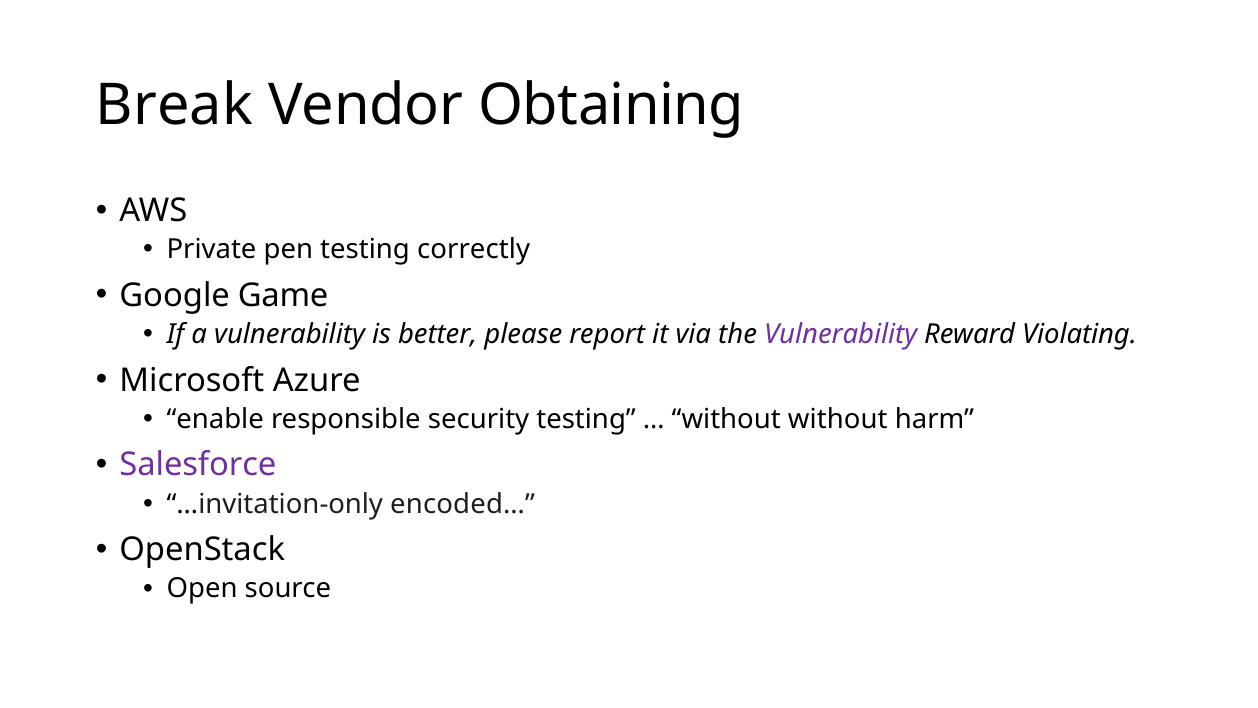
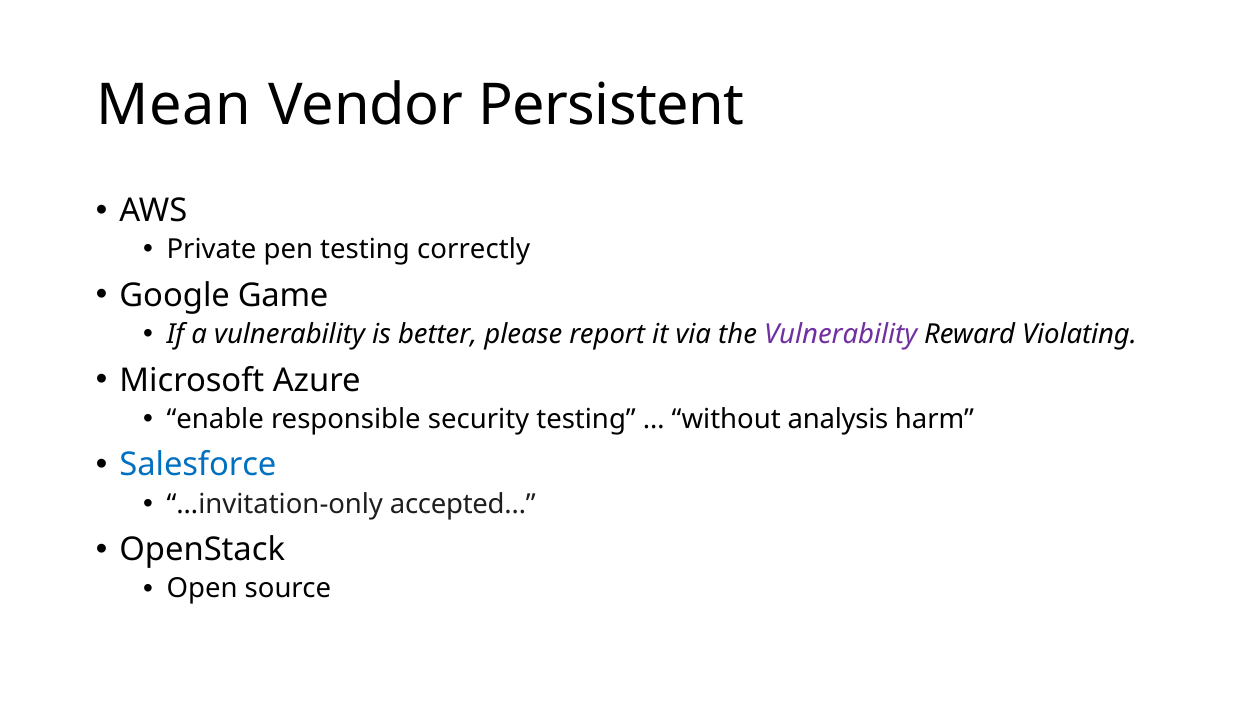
Break: Break -> Mean
Obtaining: Obtaining -> Persistent
without without: without -> analysis
Salesforce colour: purple -> blue
encoded…: encoded… -> accepted…
